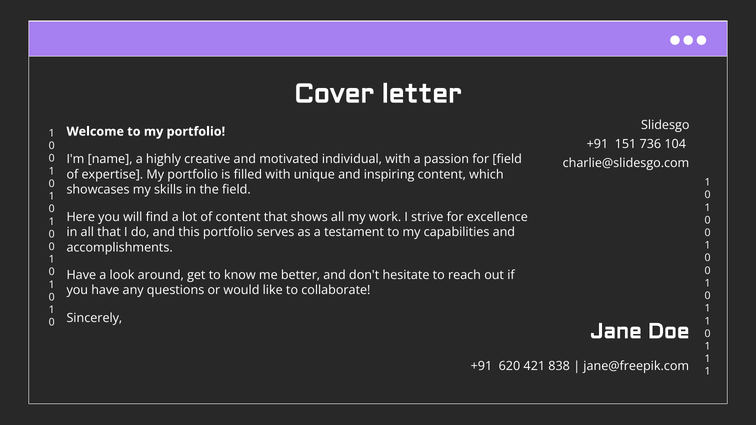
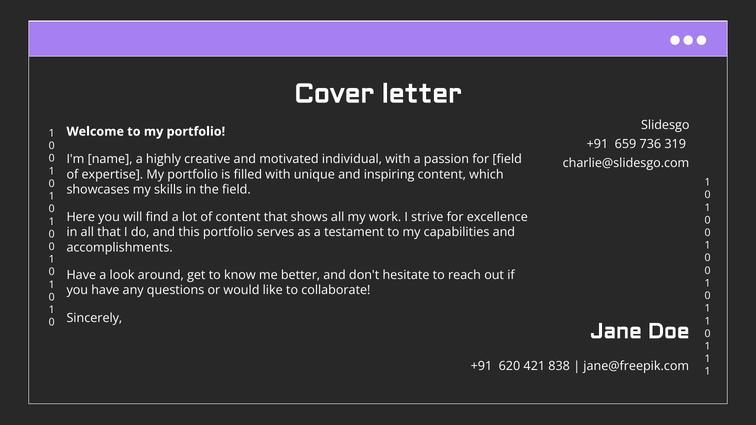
151: 151 -> 659
104: 104 -> 319
